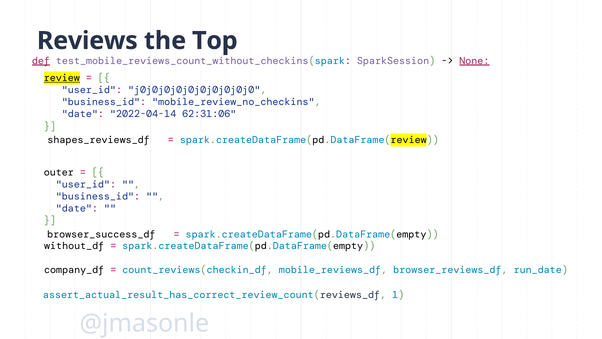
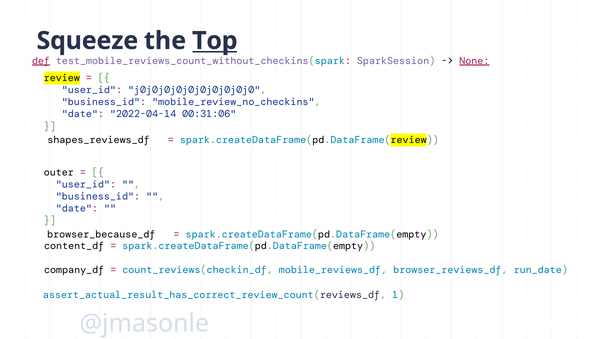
Reviews: Reviews -> Squeeze
Top underline: none -> present
review underline: present -> none
62:31:06: 62:31:06 -> 00:31:06
browser_success_df: browser_success_df -> browser_because_df
without_df: without_df -> content_df
